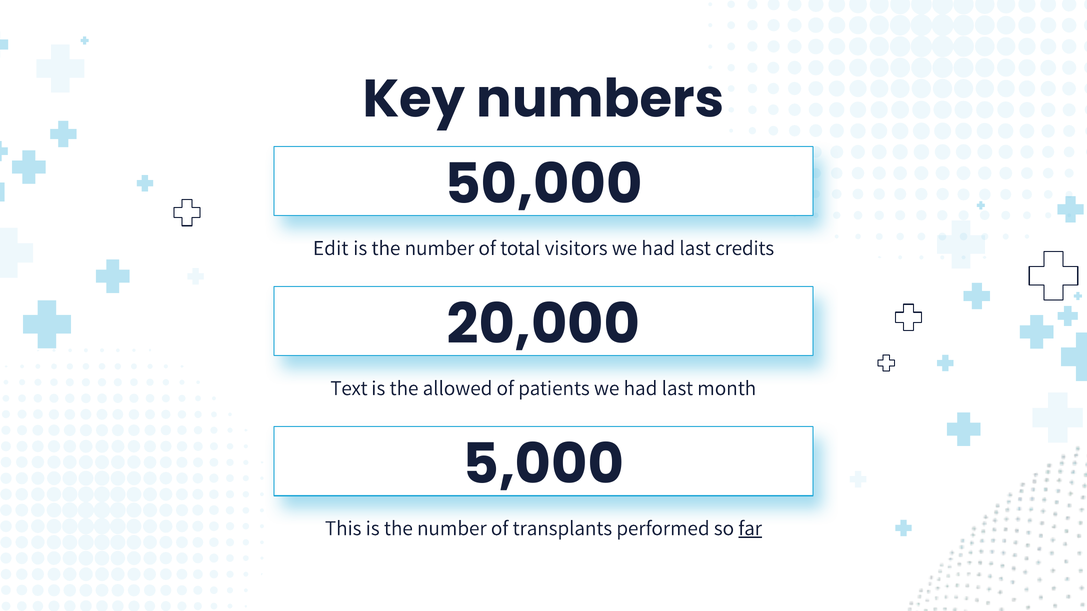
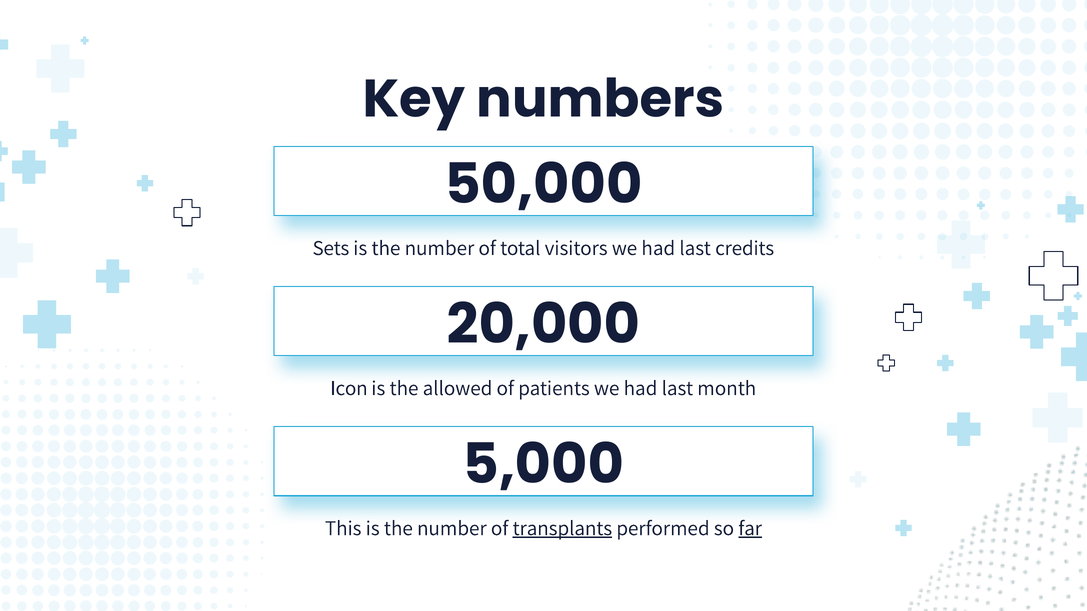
Edit: Edit -> Sets
Text: Text -> Icon
transplants underline: none -> present
